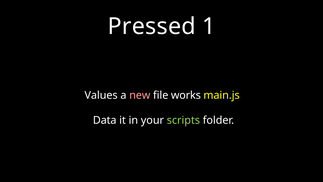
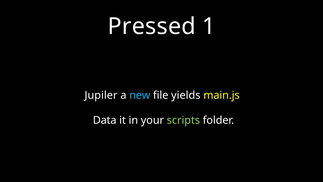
Values: Values -> Jupiler
new colour: pink -> light blue
works: works -> yields
